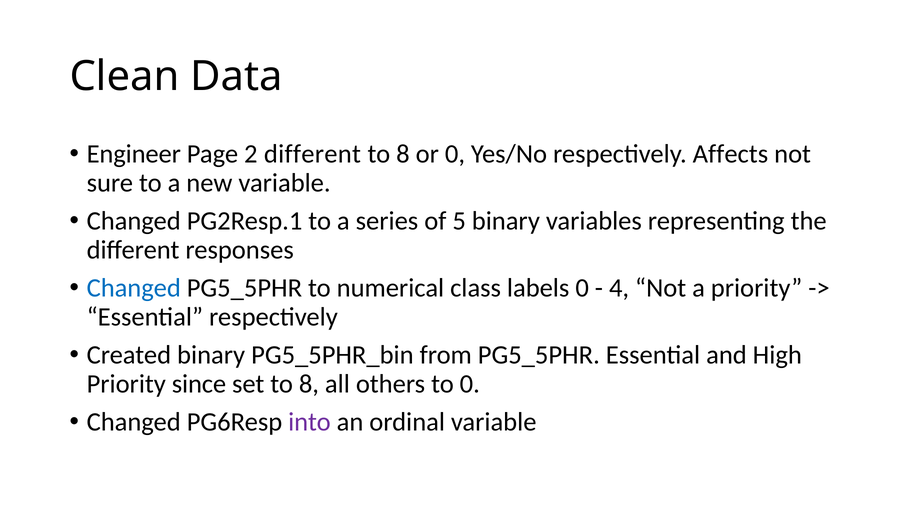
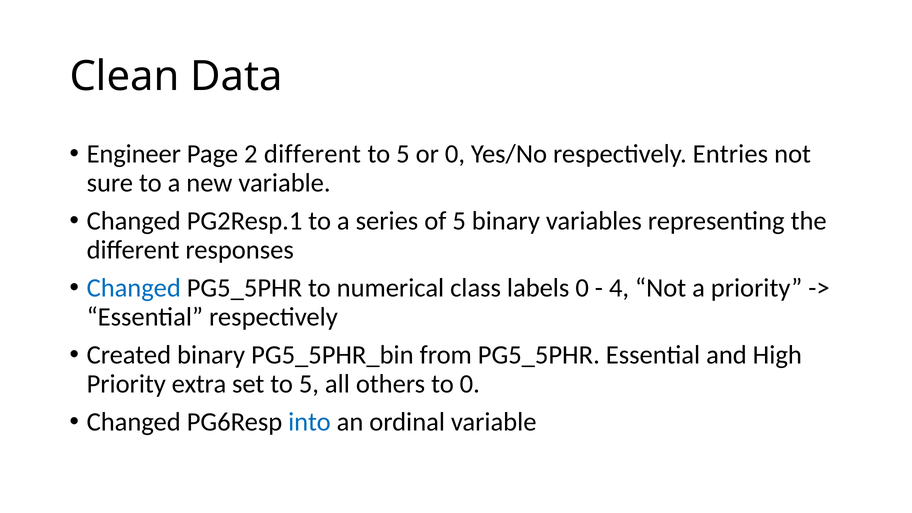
8 at (403, 154): 8 -> 5
Affects: Affects -> Entries
since: since -> extra
set to 8: 8 -> 5
into colour: purple -> blue
